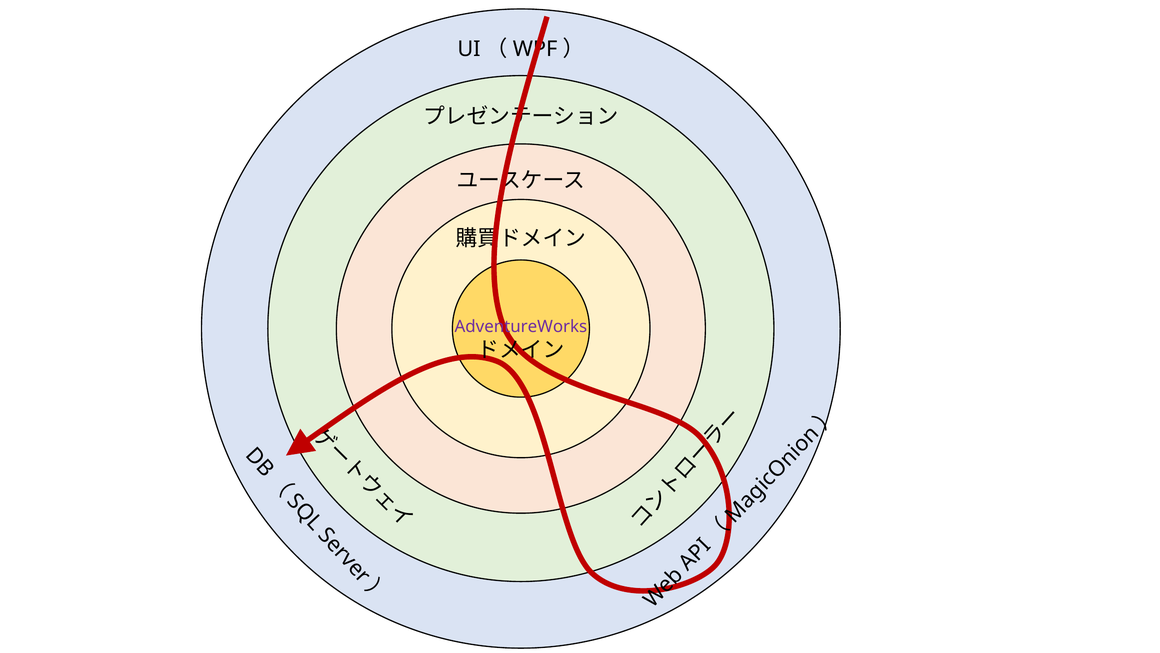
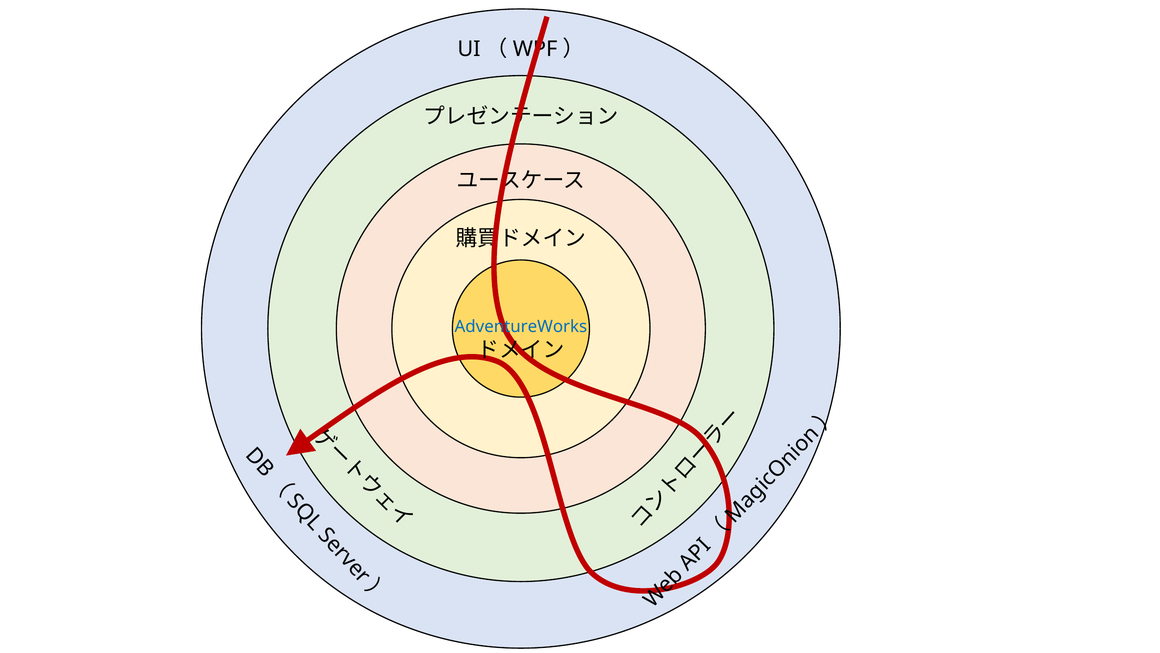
AdventureWorks colour: purple -> blue
